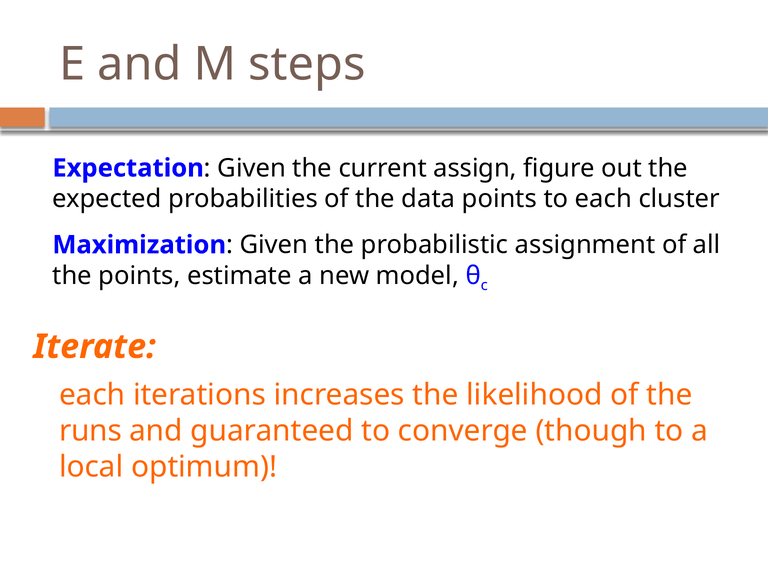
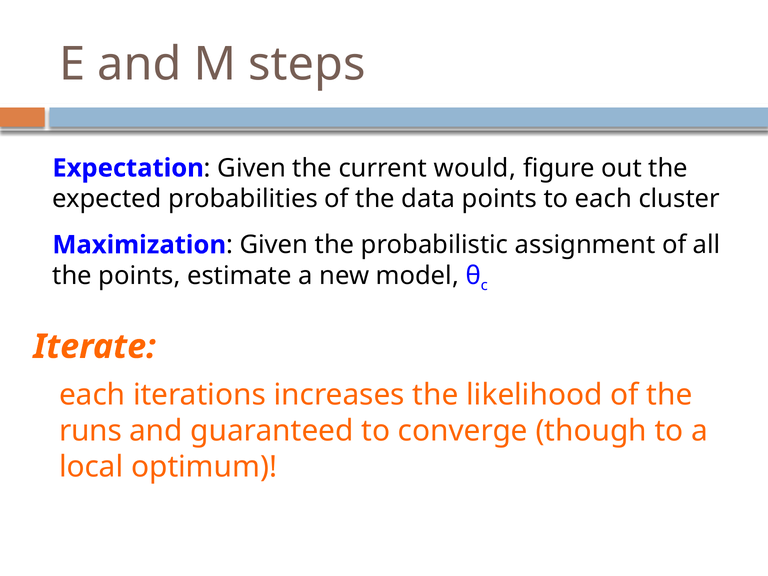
assign: assign -> would
